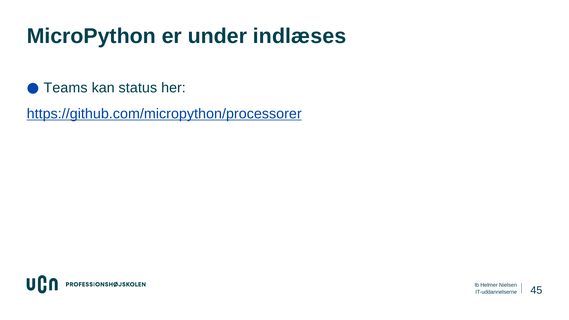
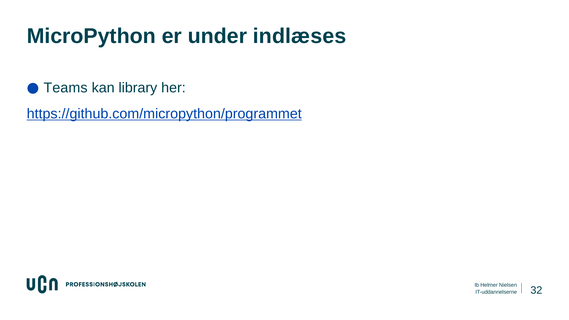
status: status -> library
https://github.com/micropython/processorer: https://github.com/micropython/processorer -> https://github.com/micropython/programmet
45: 45 -> 32
